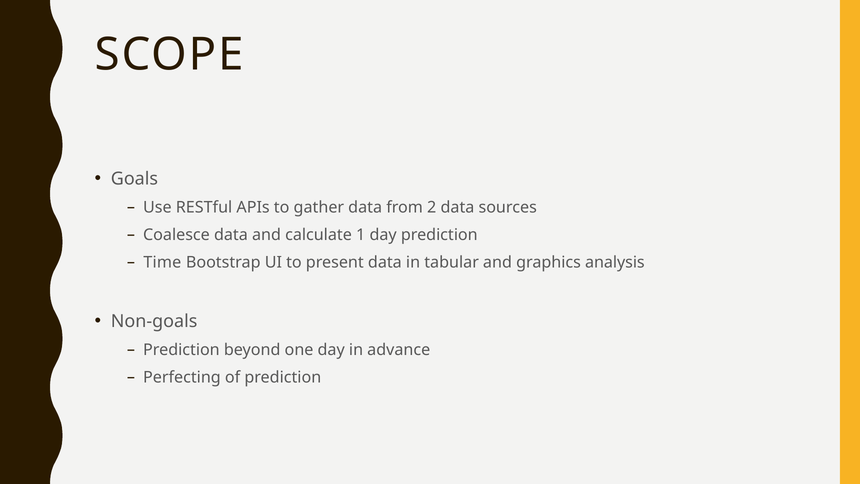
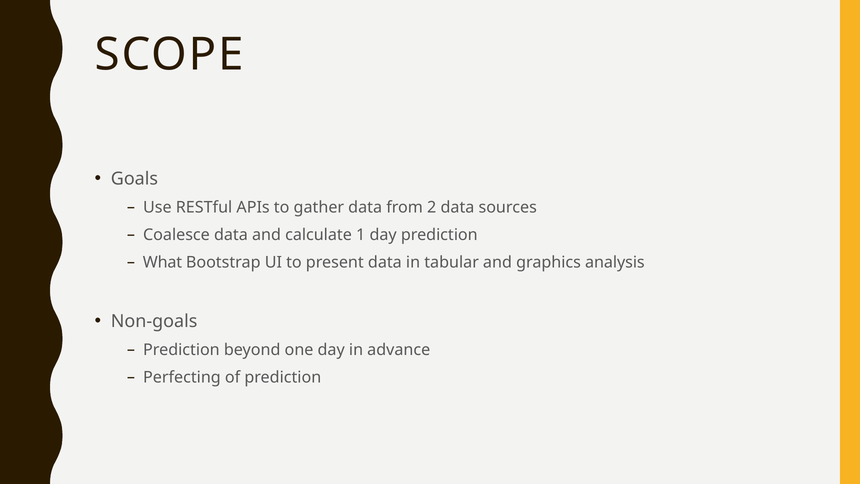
Time: Time -> What
